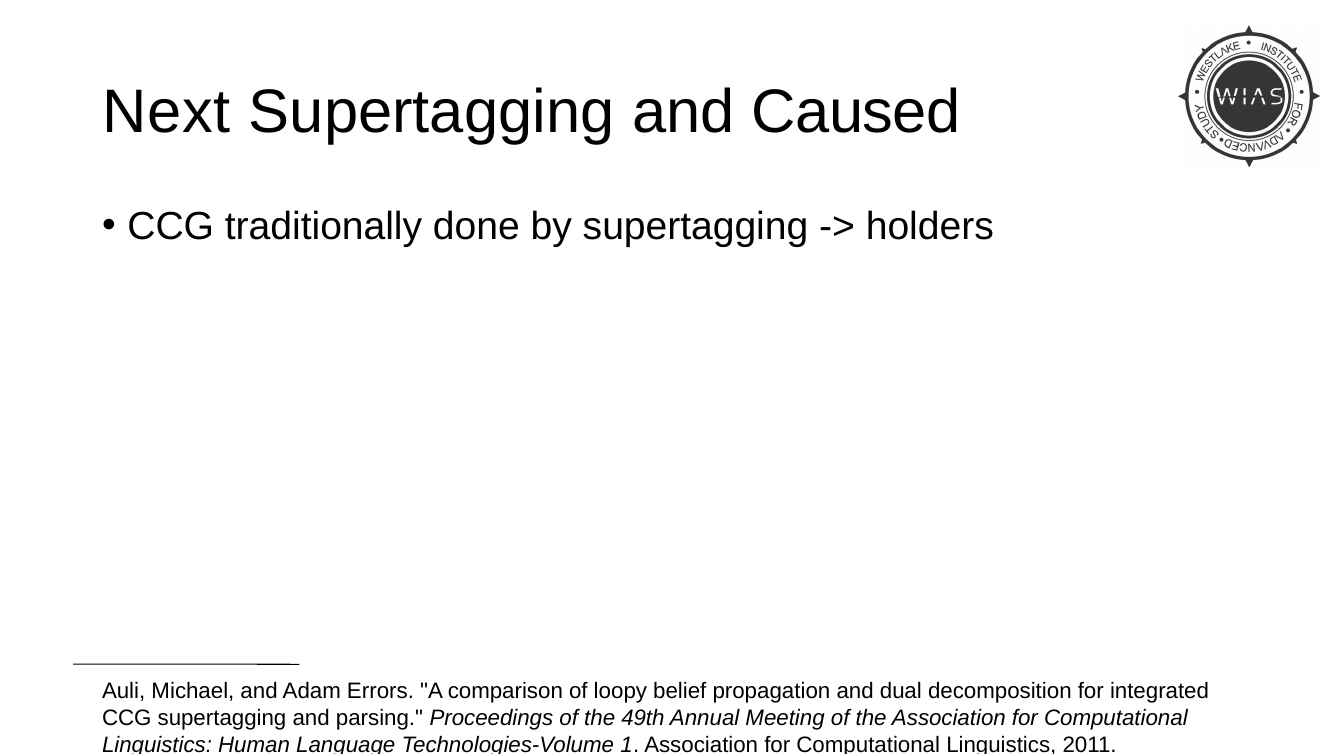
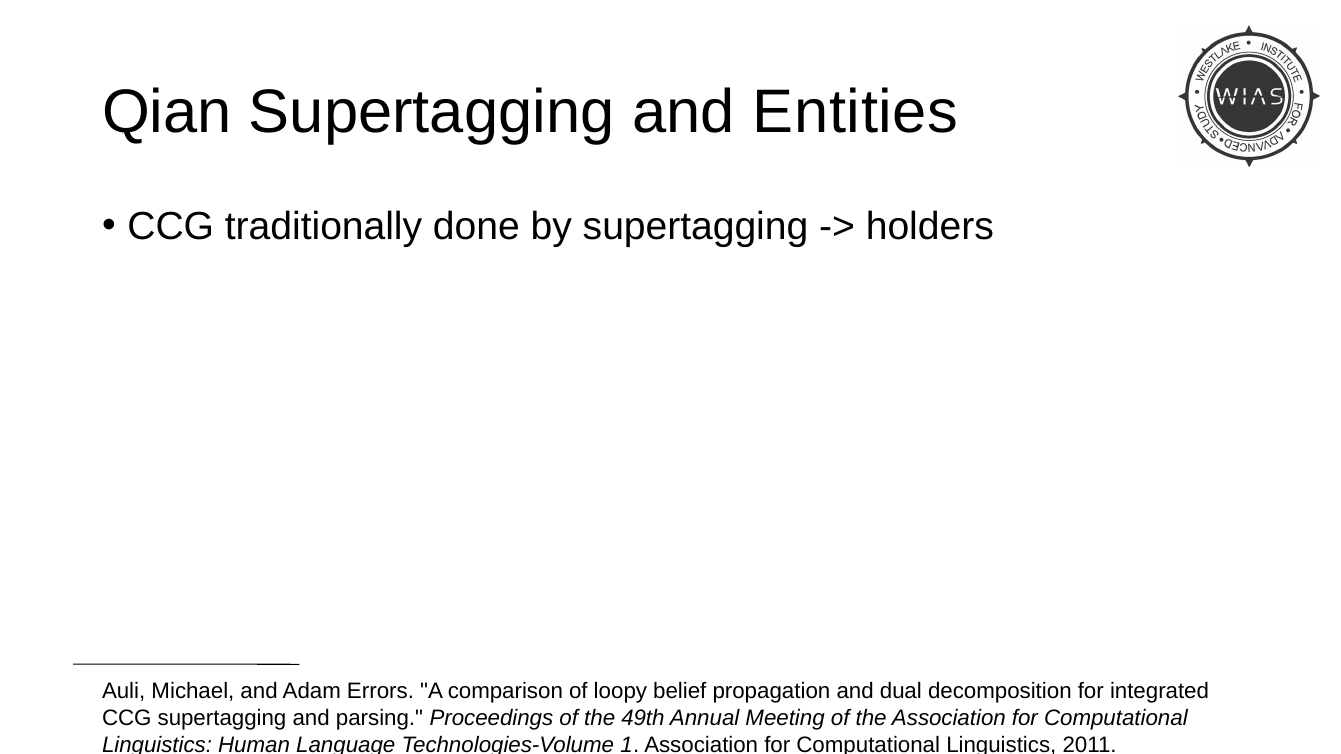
Next: Next -> Qian
Caused: Caused -> Entities
